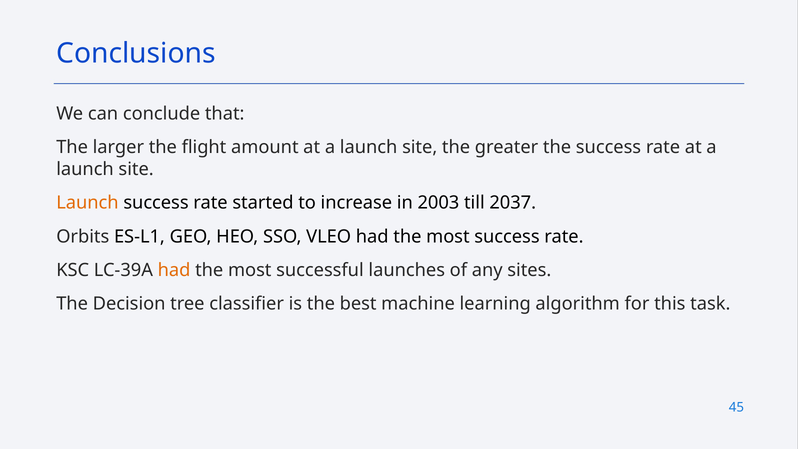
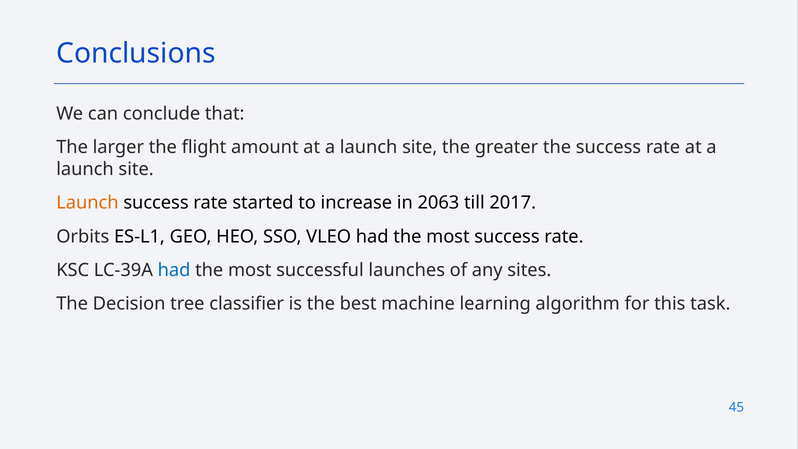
2003: 2003 -> 2063
2037: 2037 -> 2017
had at (174, 270) colour: orange -> blue
